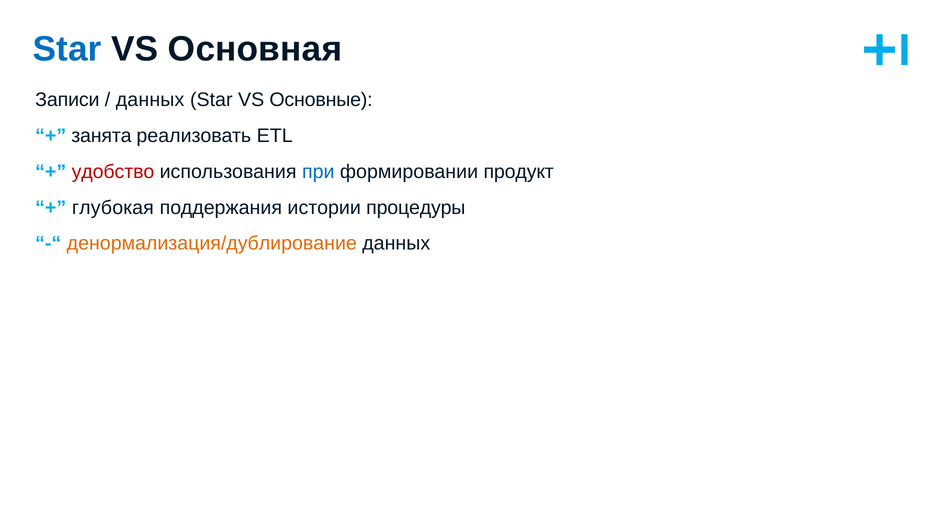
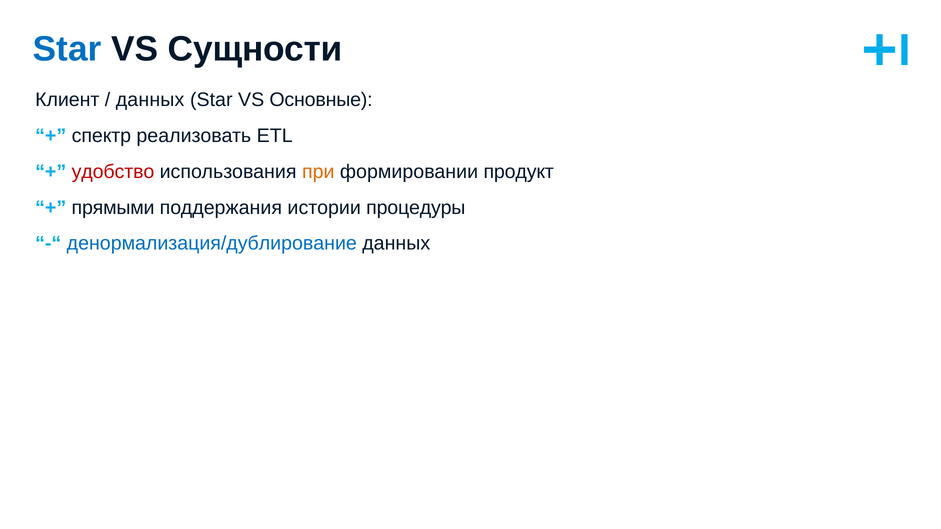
Основная: Основная -> Сущности
Записи: Записи -> Клиент
занята: занята -> спектр
при colour: blue -> orange
глубокая: глубокая -> прямыми
денормализация/дублирование colour: orange -> blue
